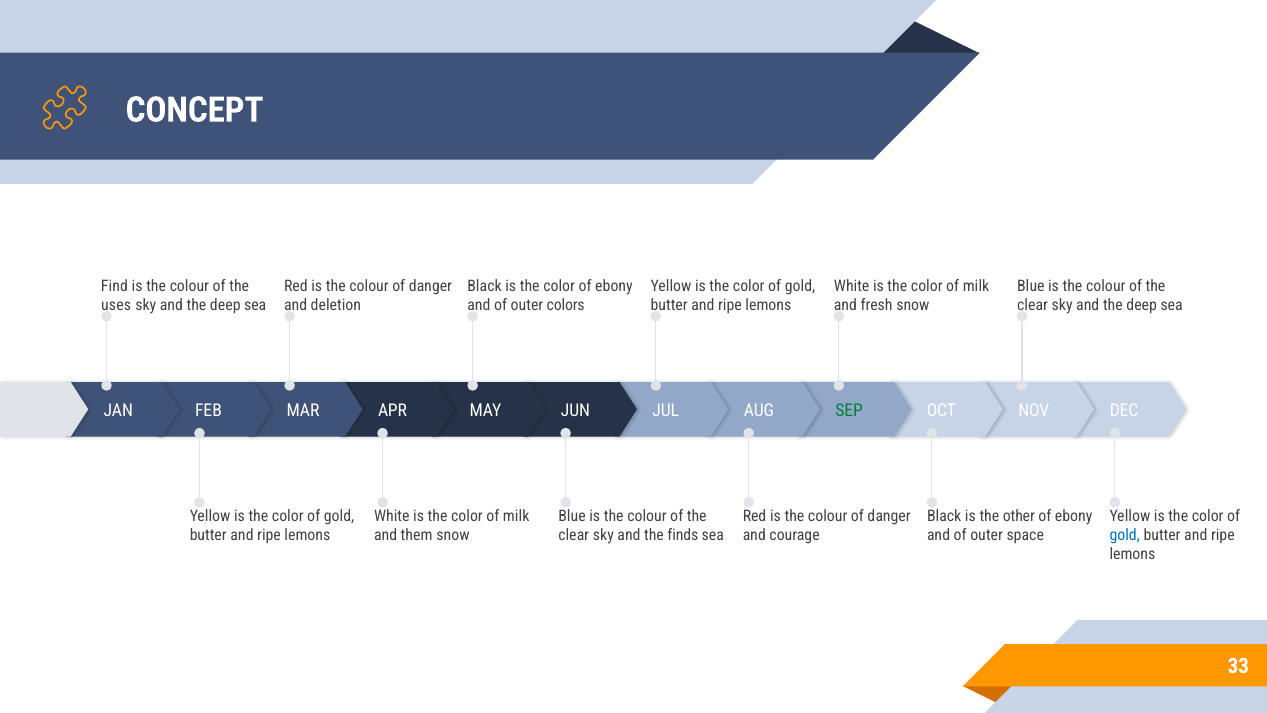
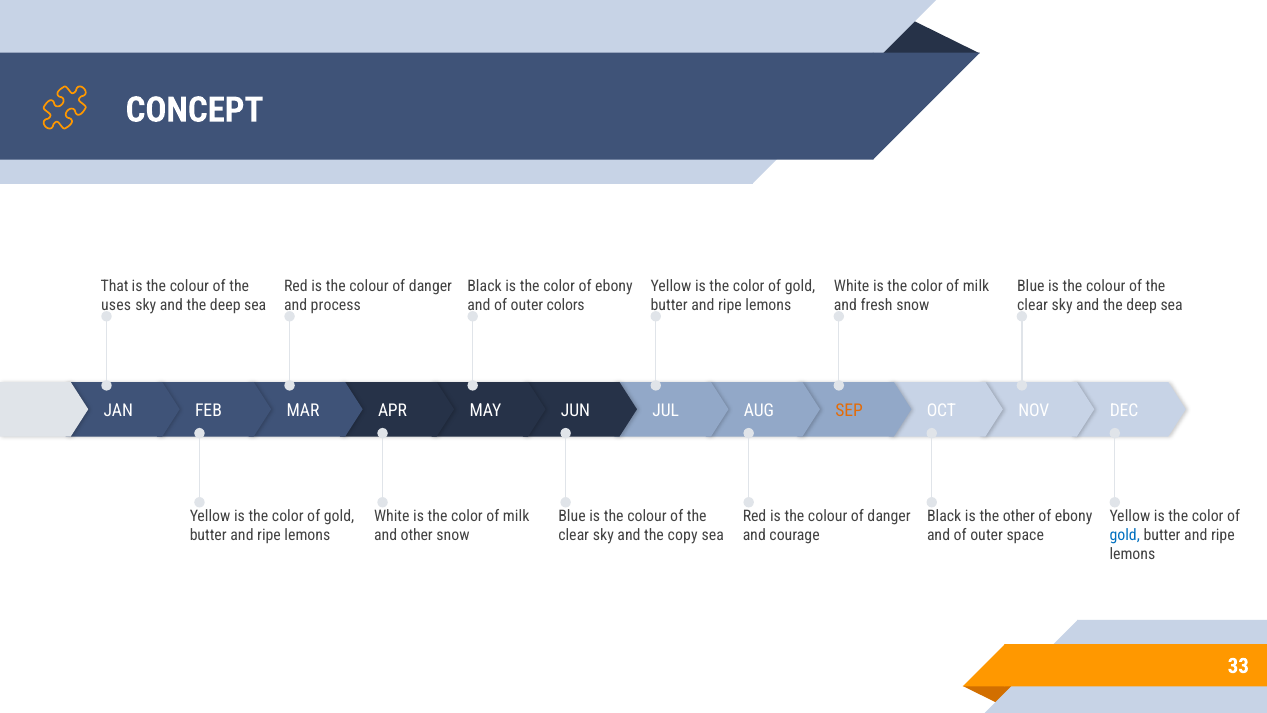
Find: Find -> That
deletion: deletion -> process
SEP colour: green -> orange
and them: them -> other
finds: finds -> copy
